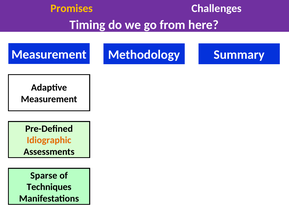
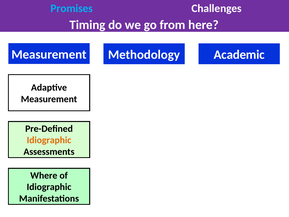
Promises colour: yellow -> light blue
Summary: Summary -> Academic
Sparse: Sparse -> Where
Techniques at (49, 187): Techniques -> Idiographic
